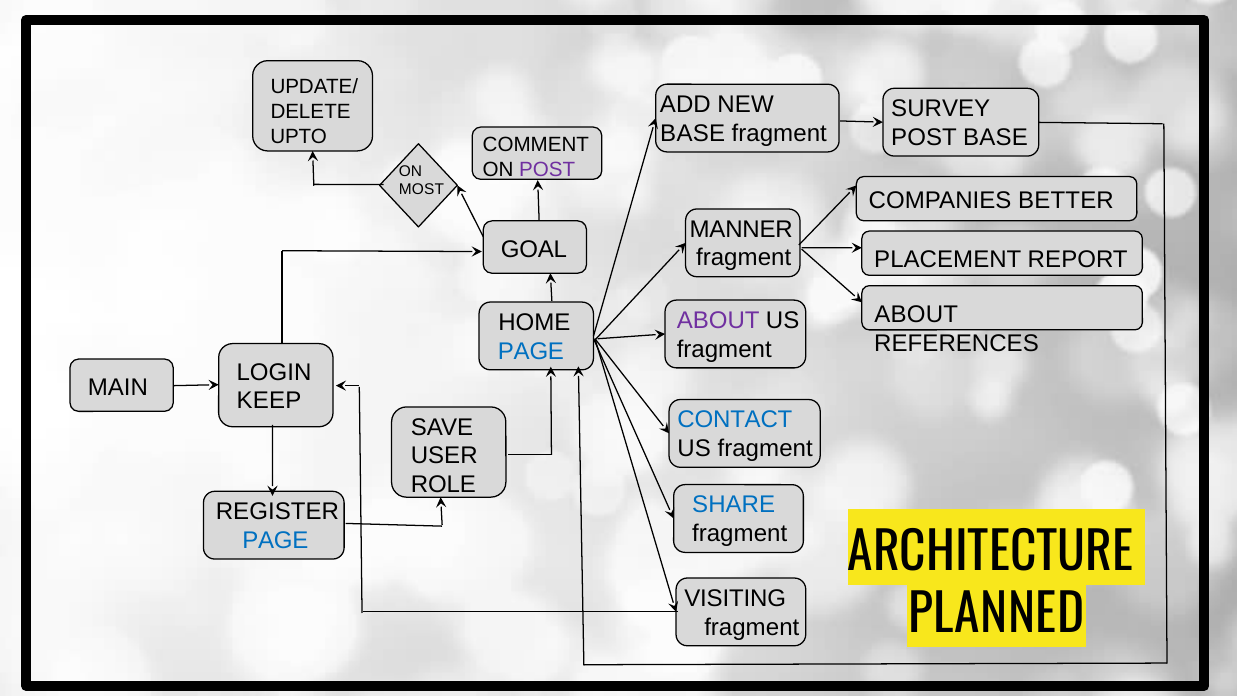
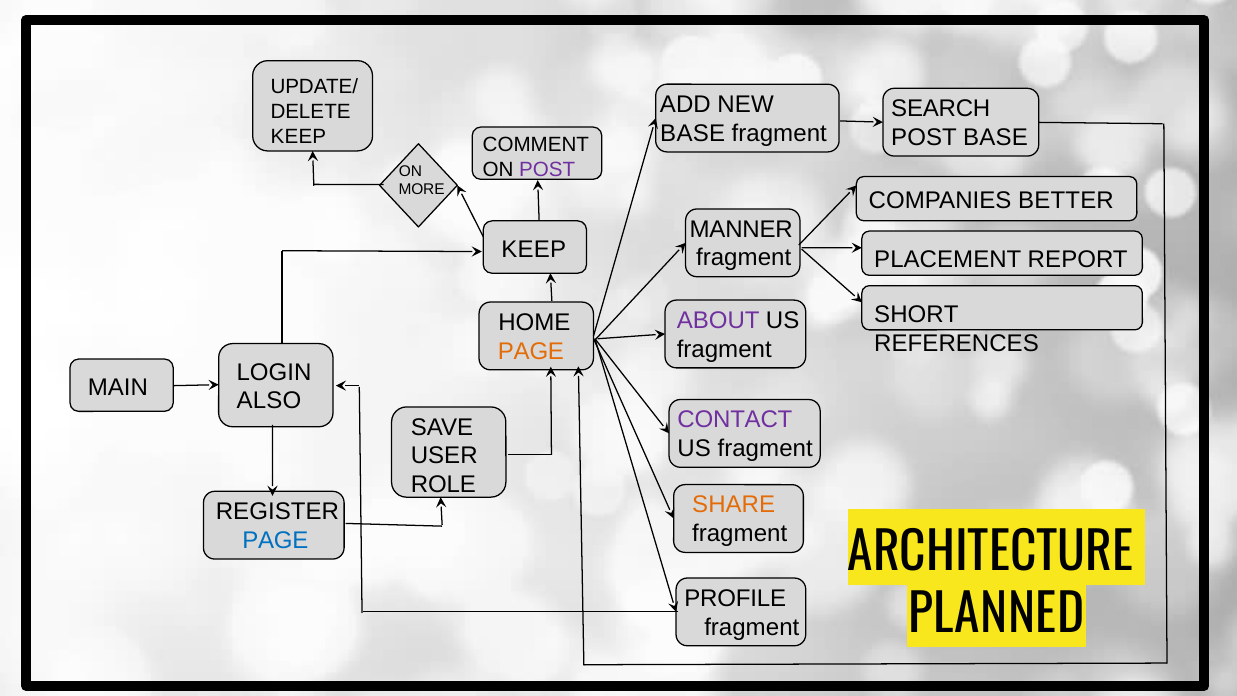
SURVEY: SURVEY -> SEARCH
UPTO at (299, 136): UPTO -> KEEP
MOST: MOST -> MORE
GOAL at (534, 249): GOAL -> KEEP
ABOUT at (916, 314): ABOUT -> SHORT
PAGE at (531, 351) colour: blue -> orange
KEEP: KEEP -> ALSO
CONTACT colour: blue -> purple
SHARE colour: blue -> orange
VISITING: VISITING -> PROFILE
